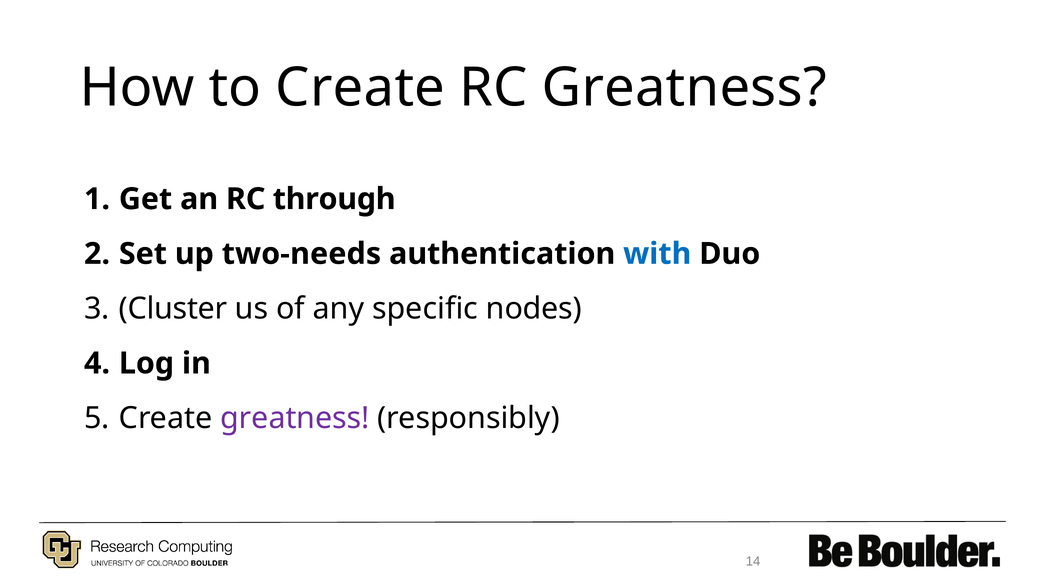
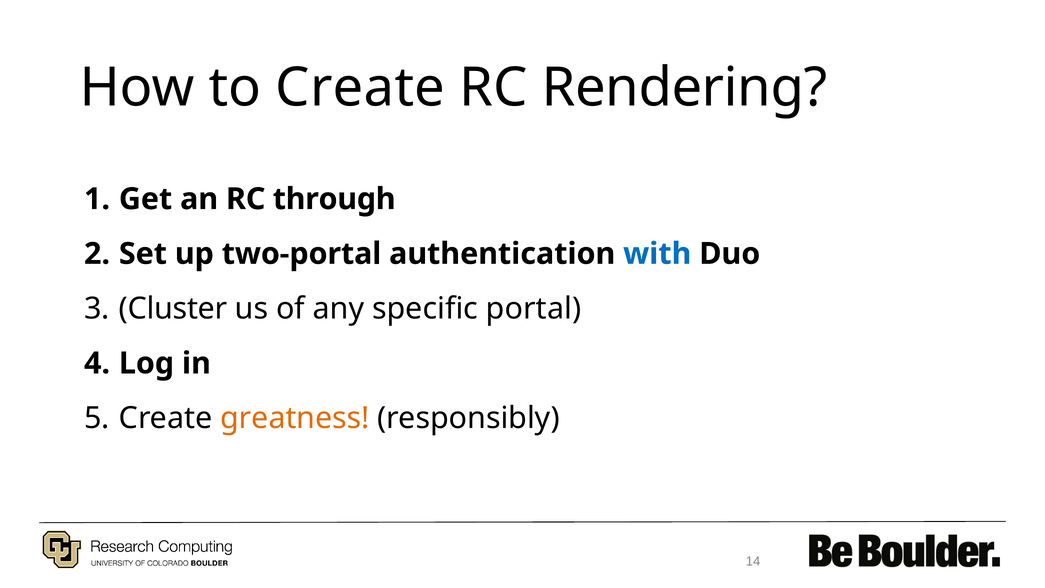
RC Greatness: Greatness -> Rendering
two-needs: two-needs -> two-portal
nodes: nodes -> portal
greatness at (295, 418) colour: purple -> orange
